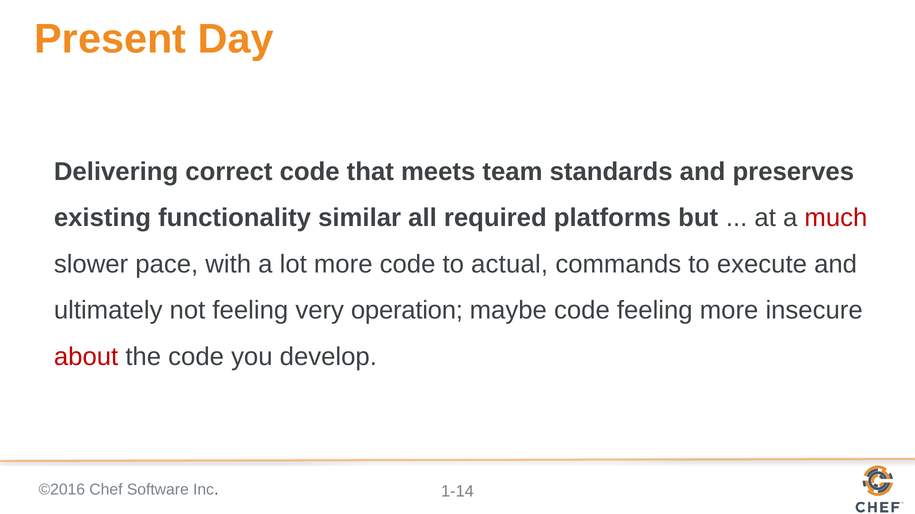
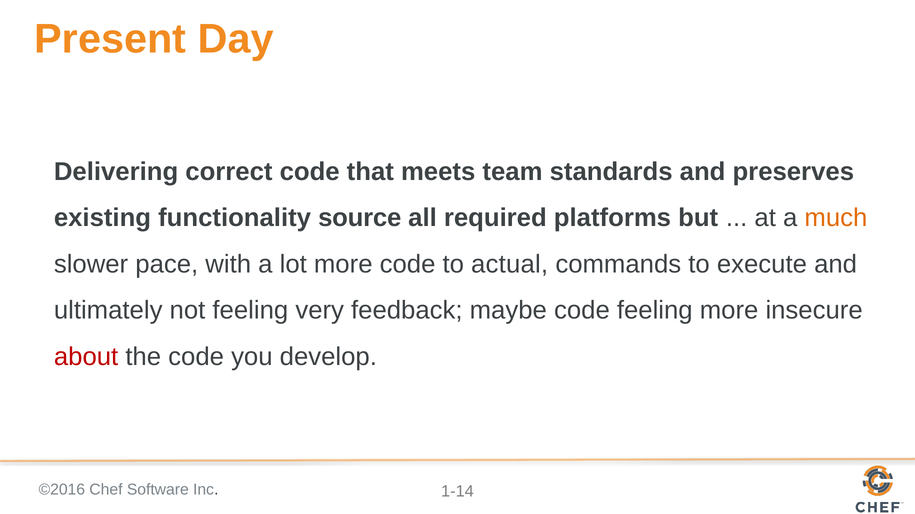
similar: similar -> source
much colour: red -> orange
operation: operation -> feedback
